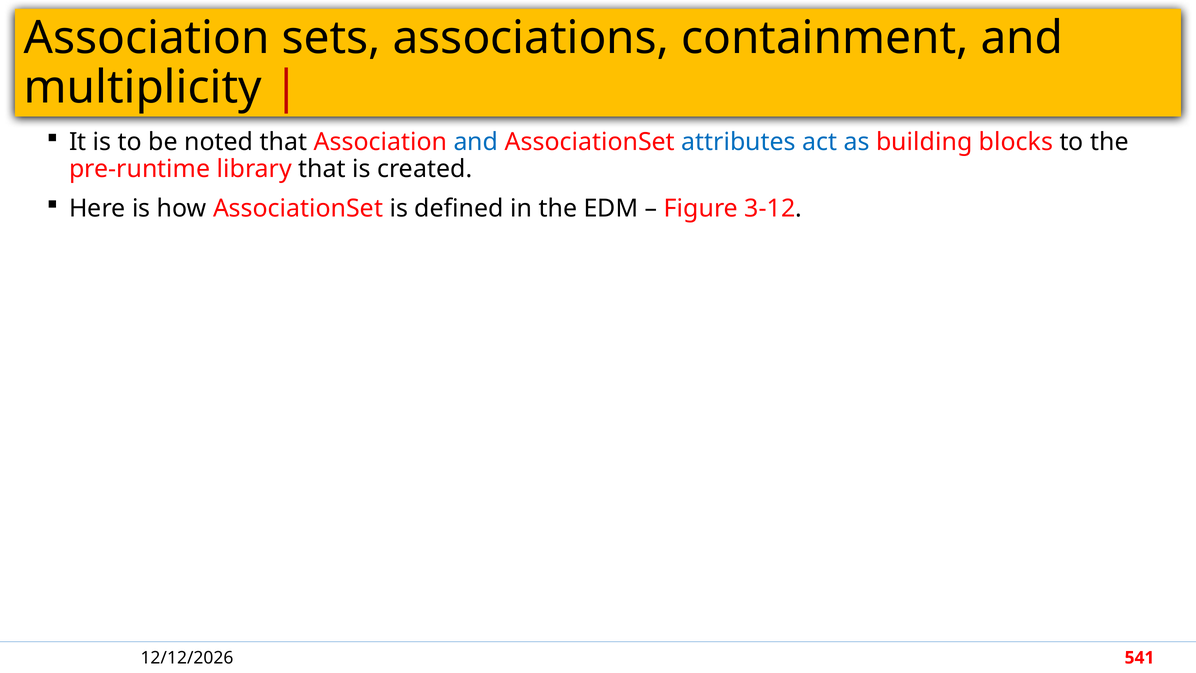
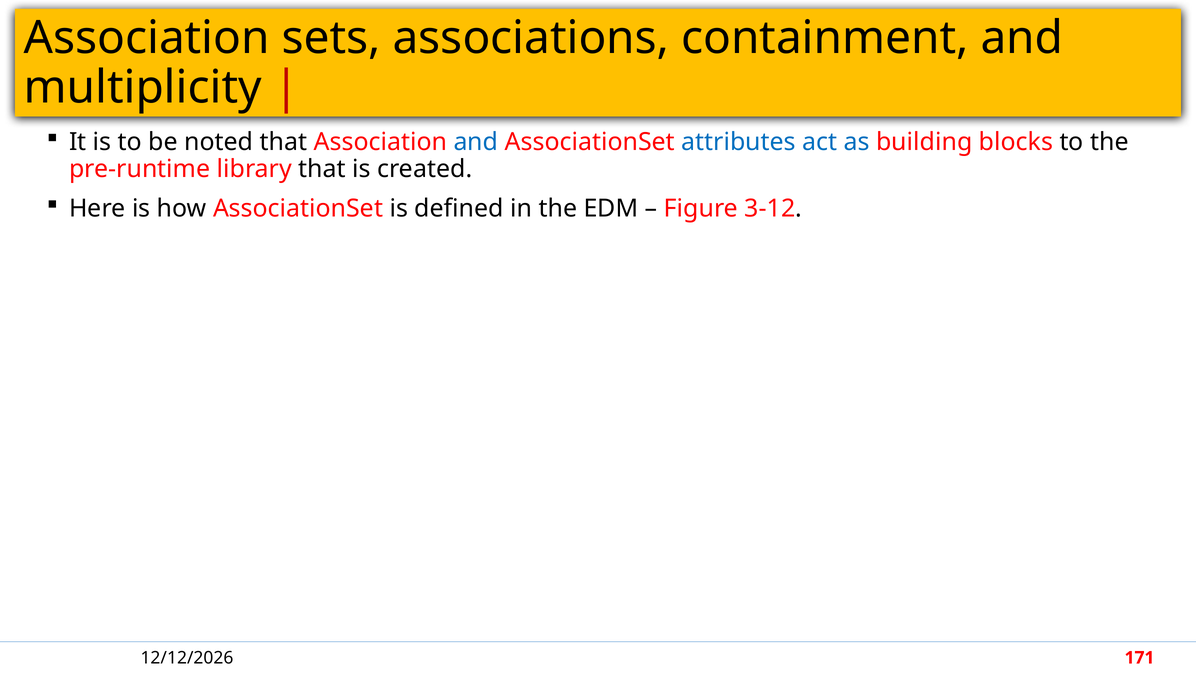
541: 541 -> 171
